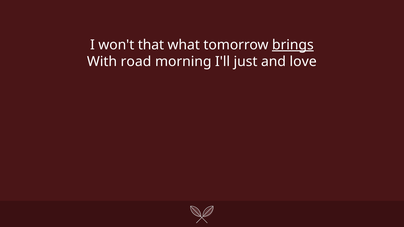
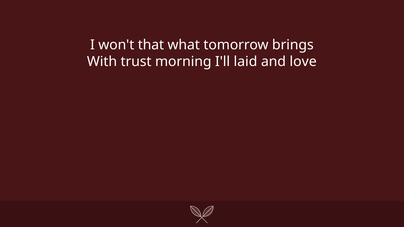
brings underline: present -> none
road: road -> trust
just: just -> laid
